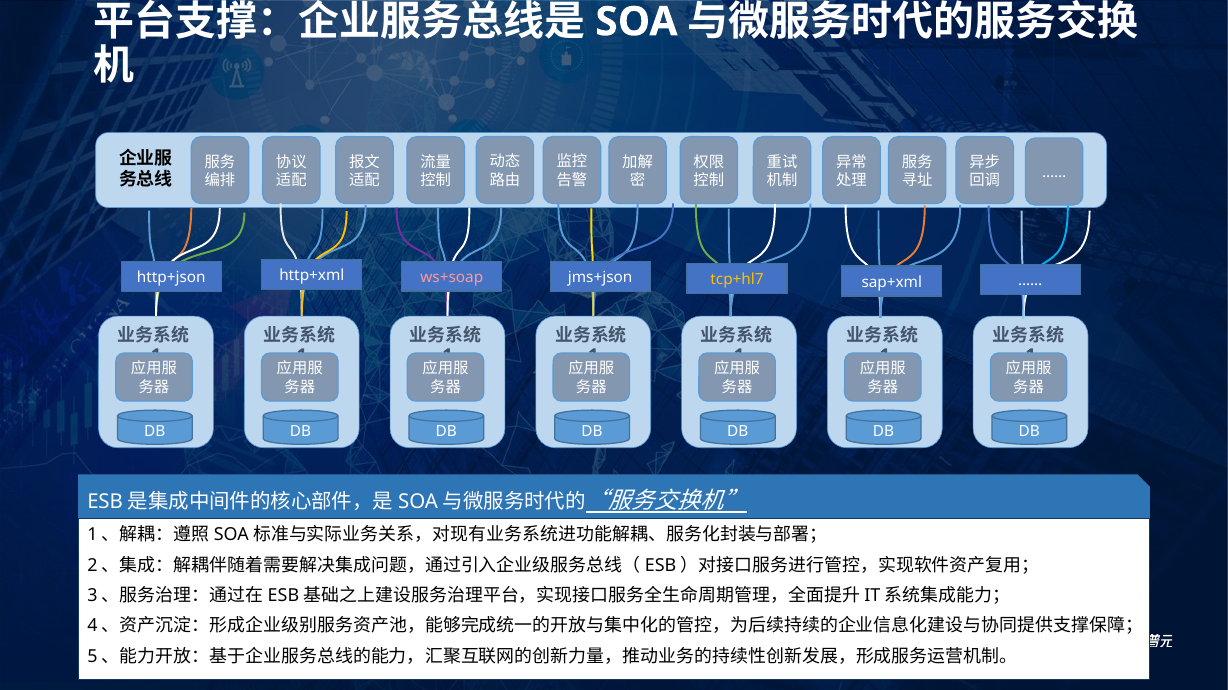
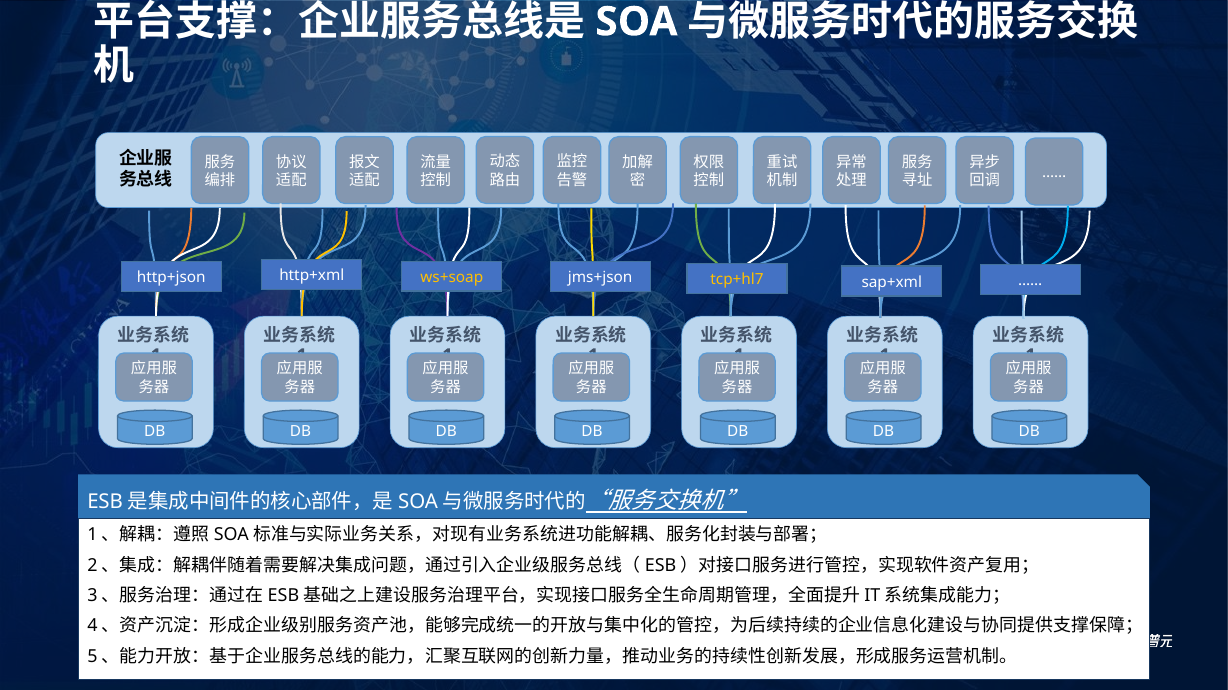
ws+soap colour: pink -> yellow
